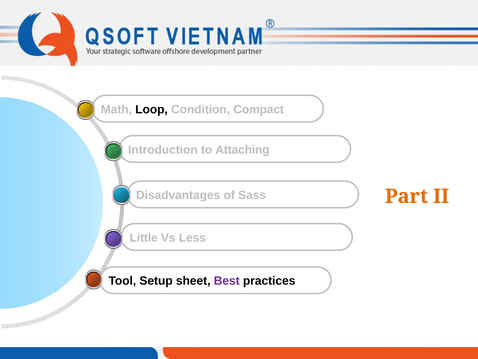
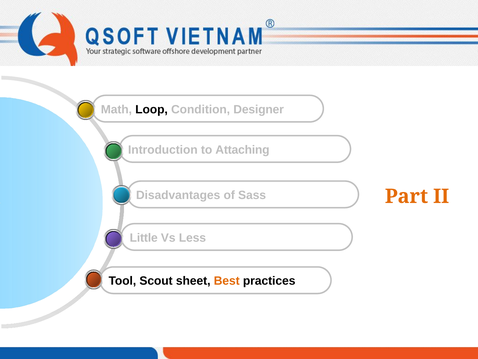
Compact: Compact -> Designer
Setup: Setup -> Scout
Best colour: purple -> orange
